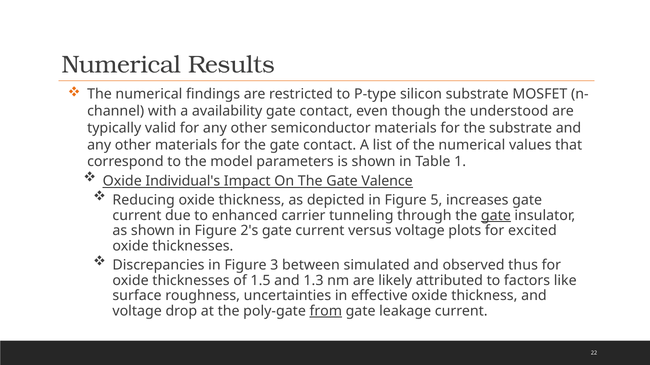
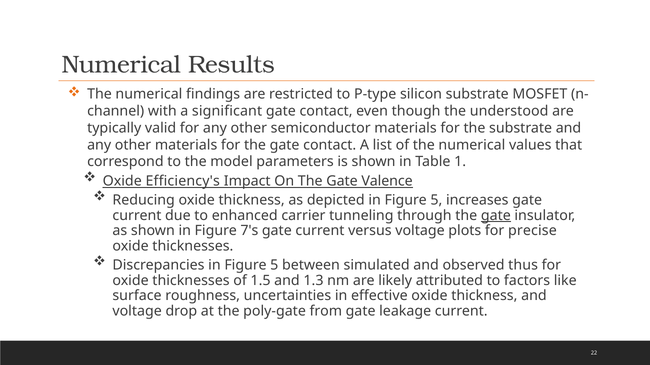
availability: availability -> significant
Individual's: Individual's -> Efficiency's
2's: 2's -> 7's
excited: excited -> precise
Discrepancies in Figure 3: 3 -> 5
from underline: present -> none
